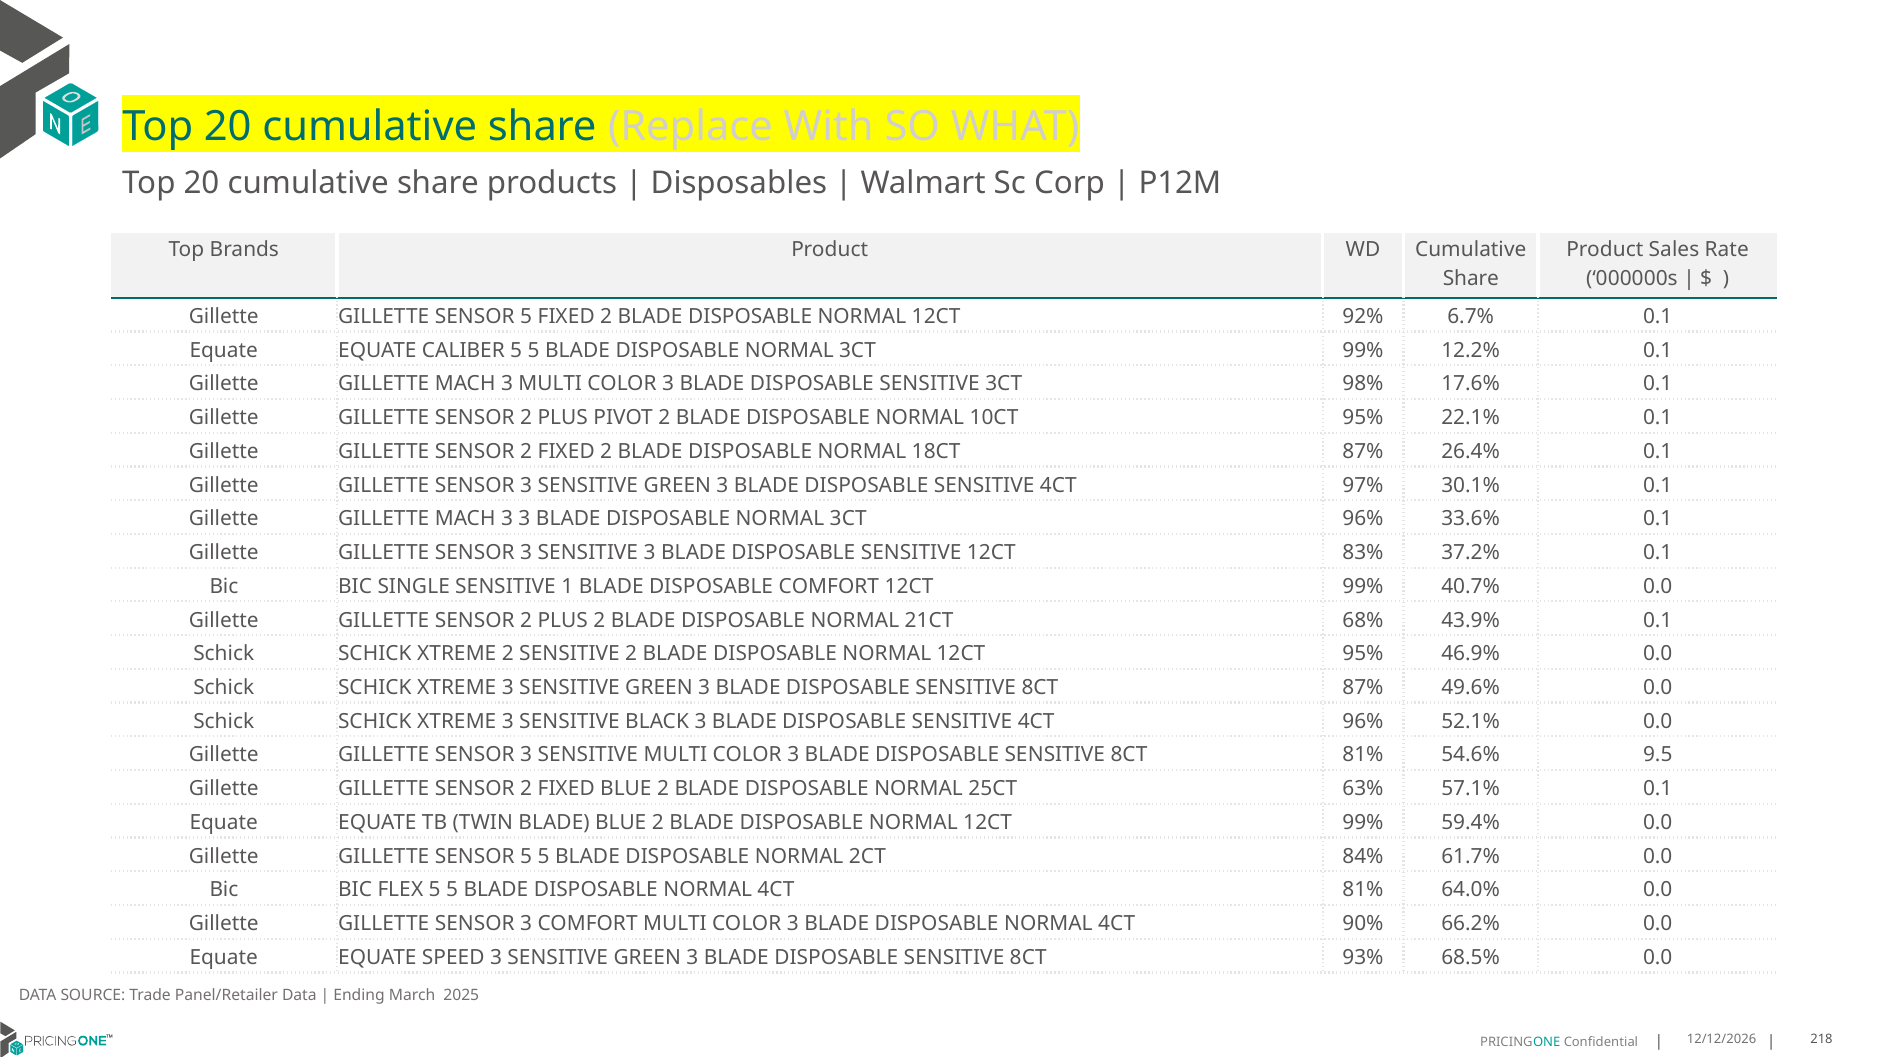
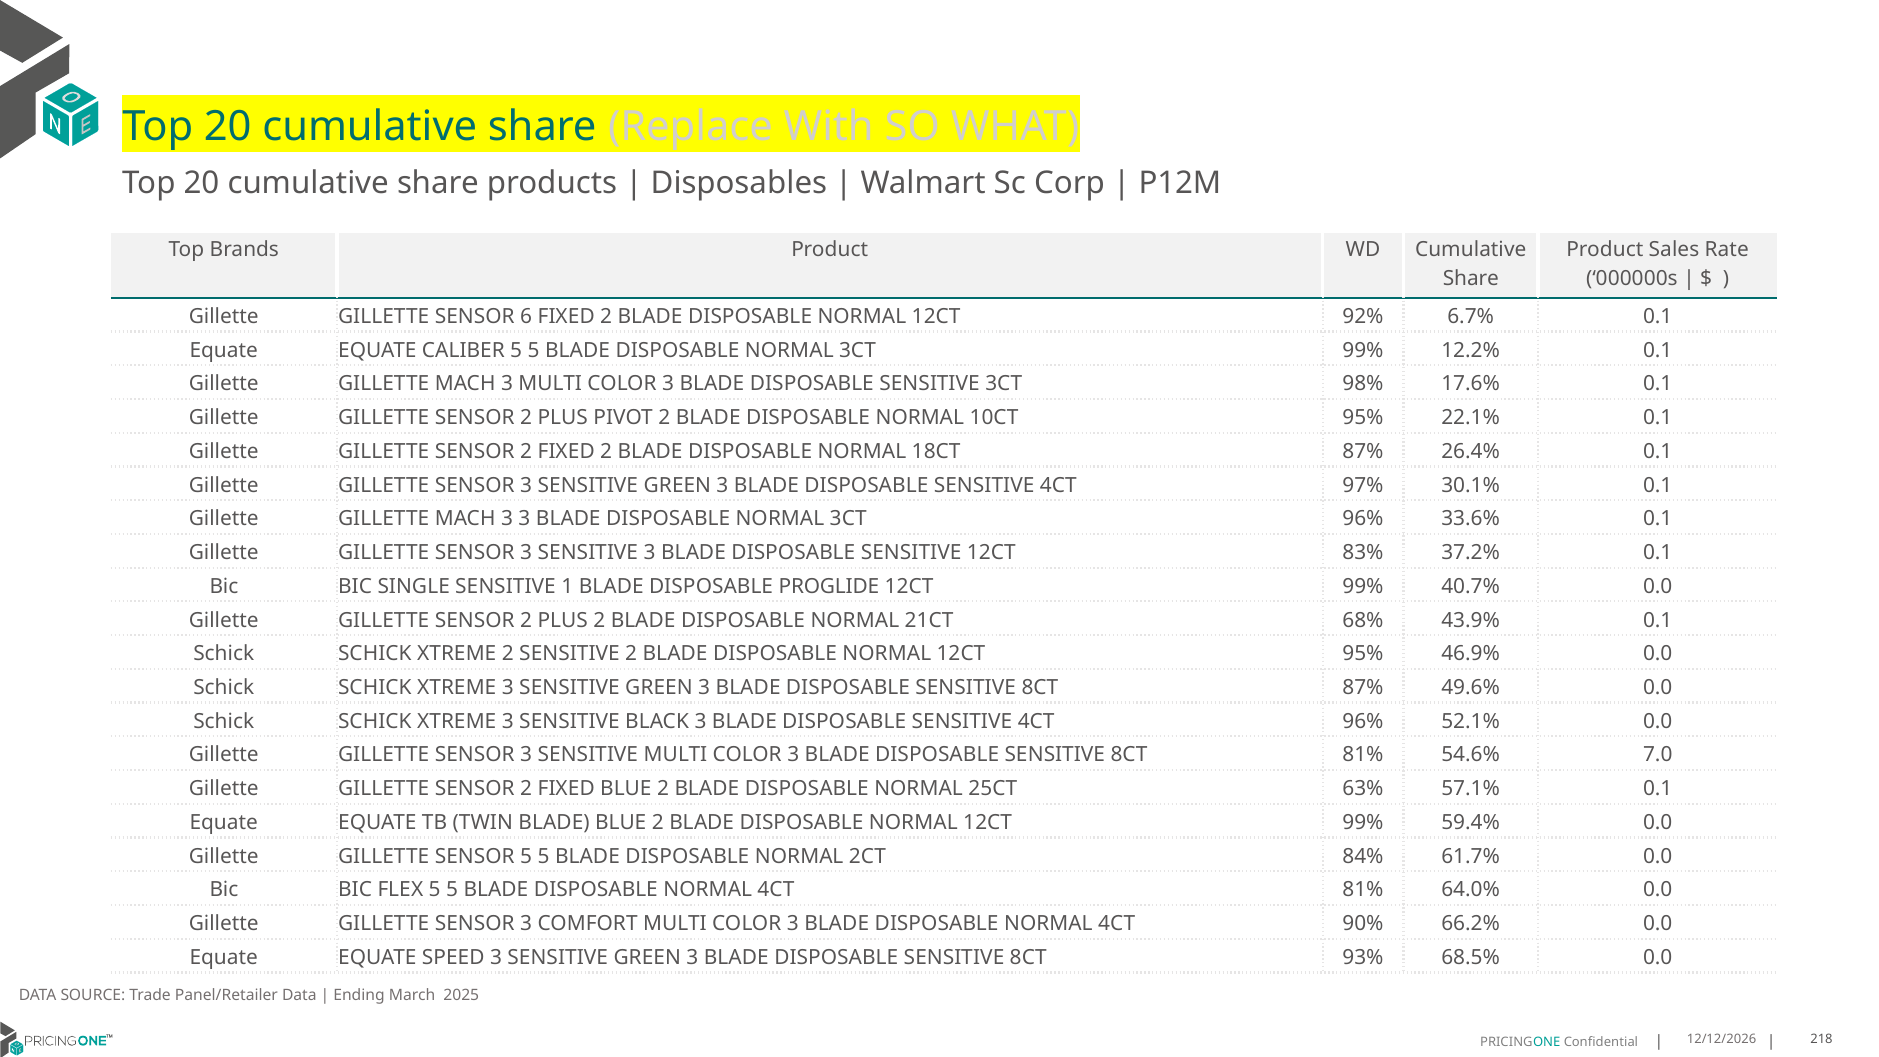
5 at (526, 317): 5 -> 6
DISPOSABLE COMFORT: COMFORT -> PROGLIDE
9.5: 9.5 -> 7.0
